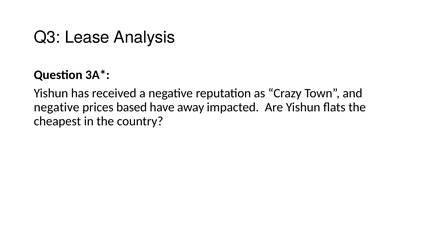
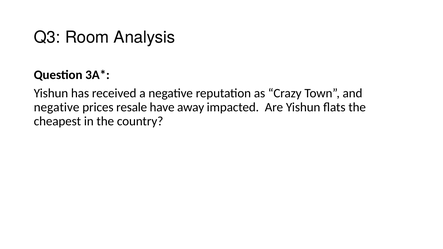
Lease: Lease -> Room
based: based -> resale
